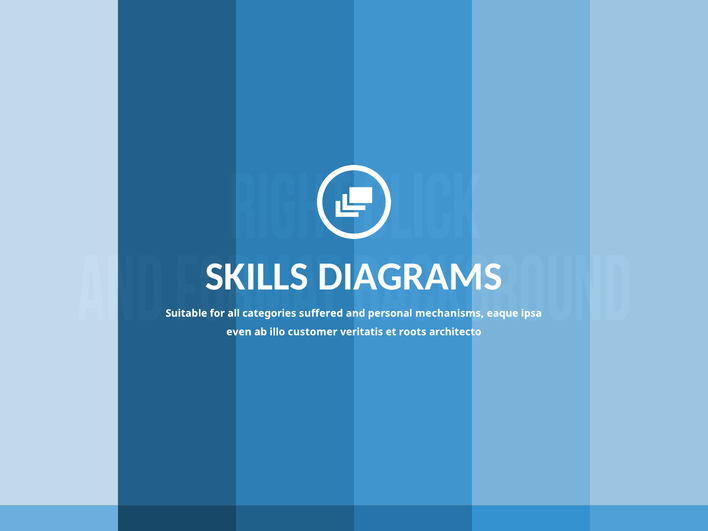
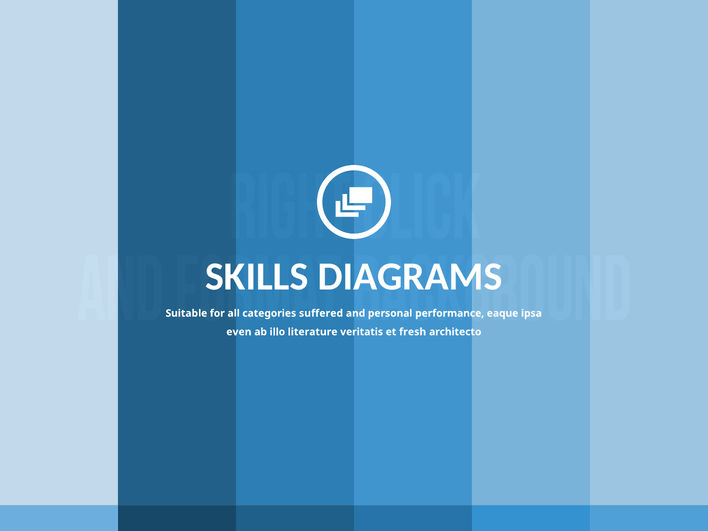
mechanisms: mechanisms -> performance
customer: customer -> literature
roots: roots -> fresh
